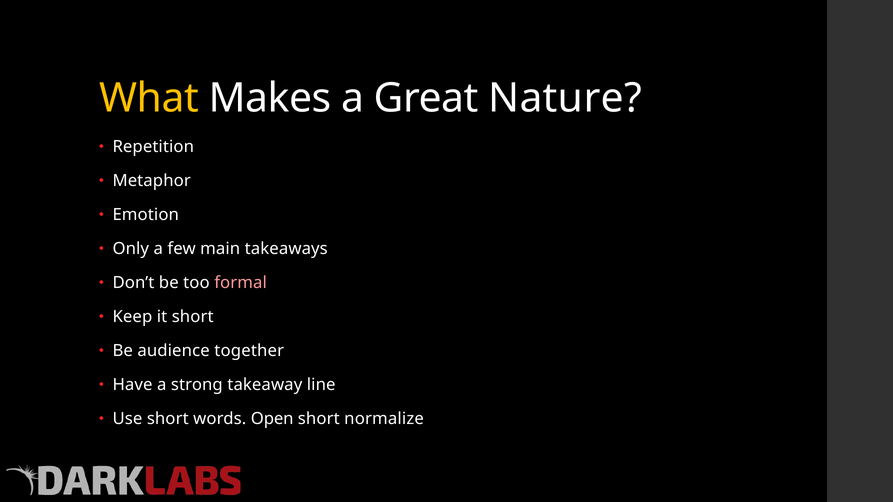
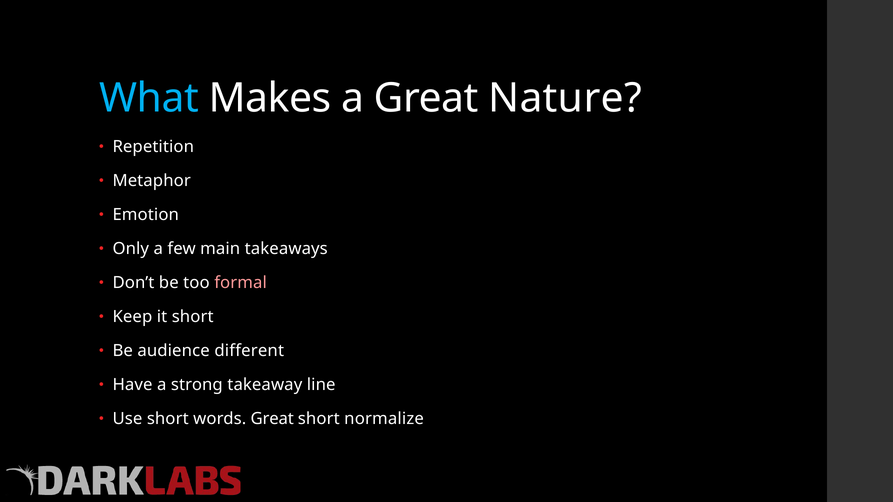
What colour: yellow -> light blue
together: together -> different
words Open: Open -> Great
